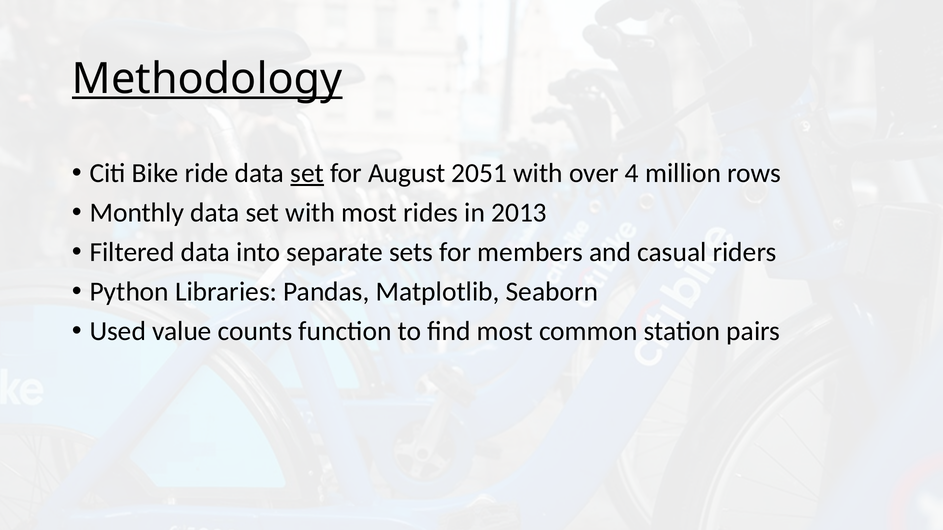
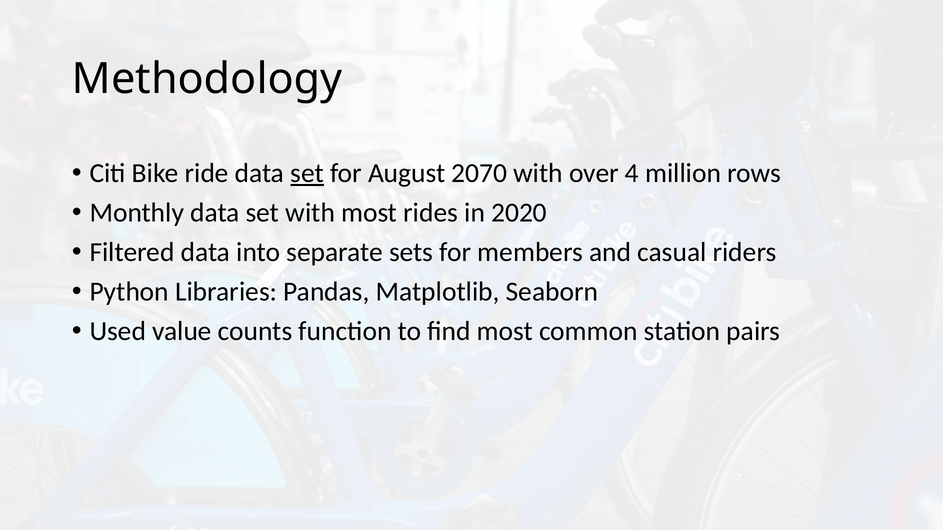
Methodology underline: present -> none
2051: 2051 -> 2070
2013: 2013 -> 2020
